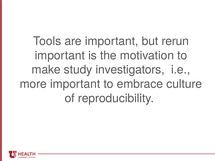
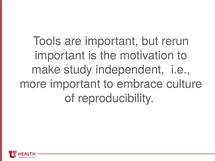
investigators: investigators -> independent
